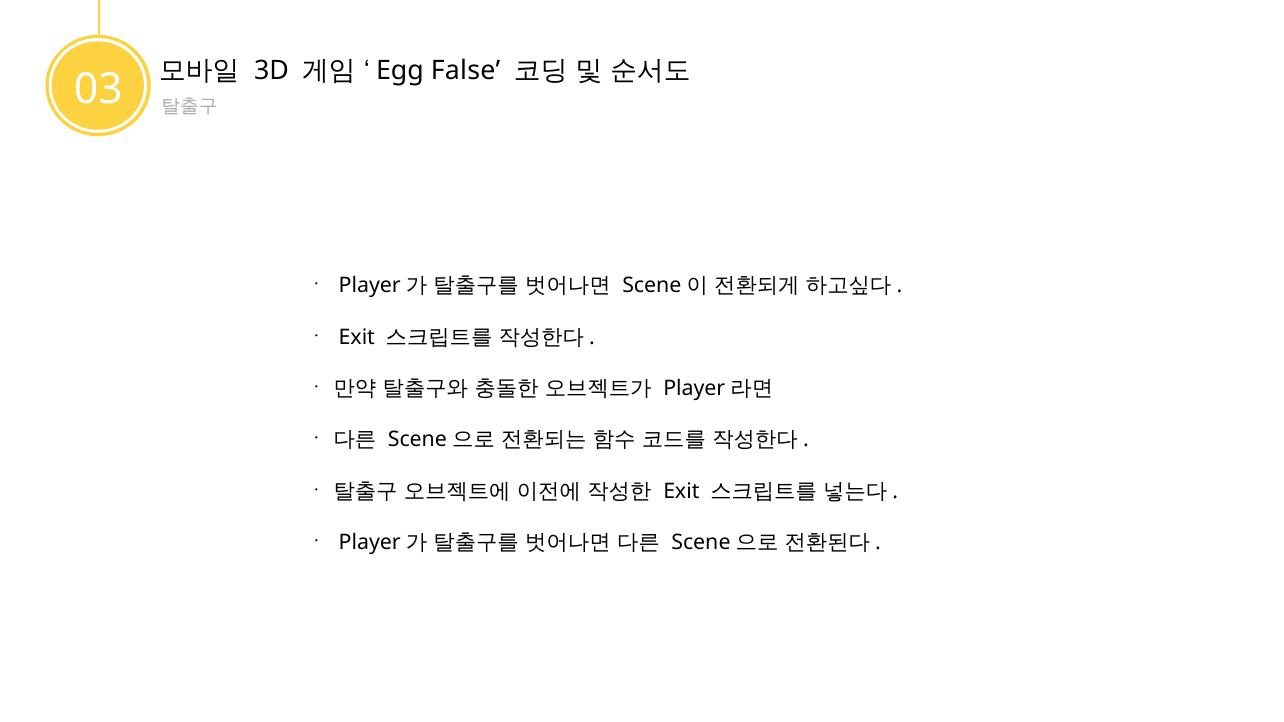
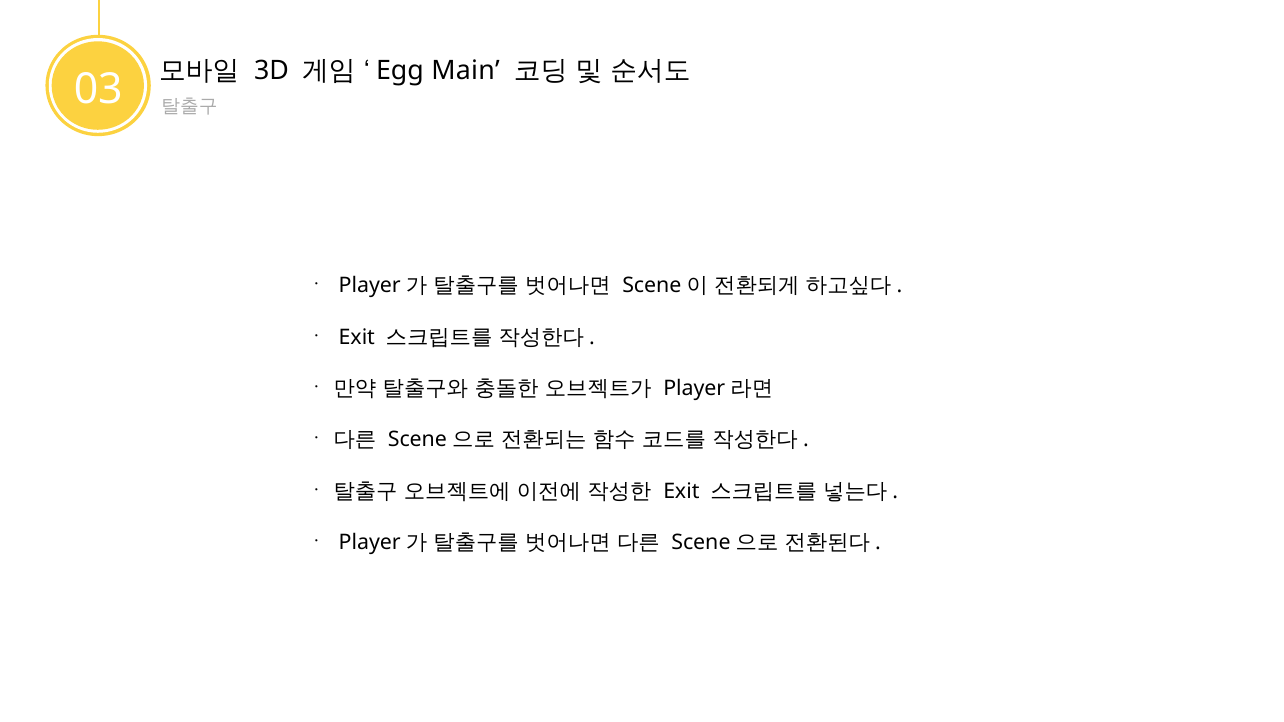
False: False -> Main
